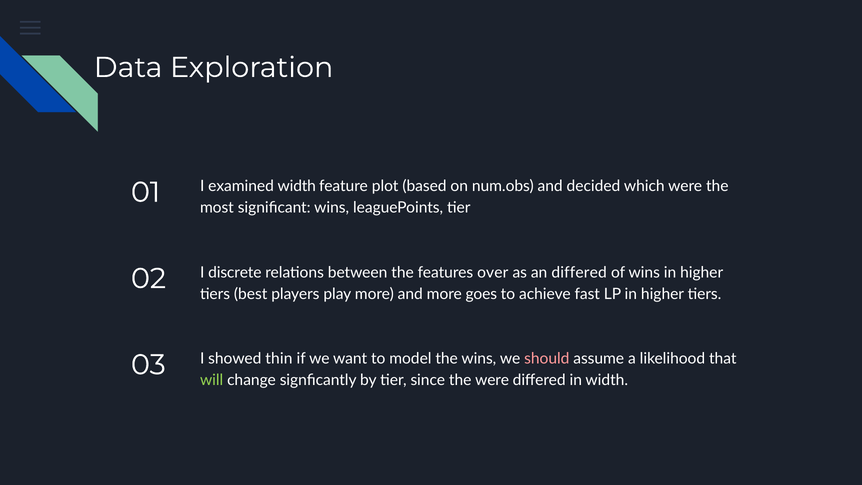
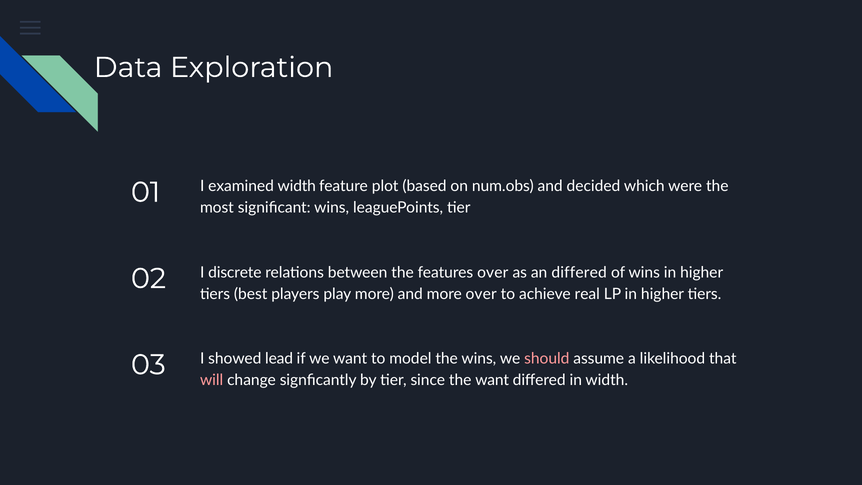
more goes: goes -> over
fast: fast -> real
thin: thin -> lead
will colour: light green -> pink
the were: were -> want
